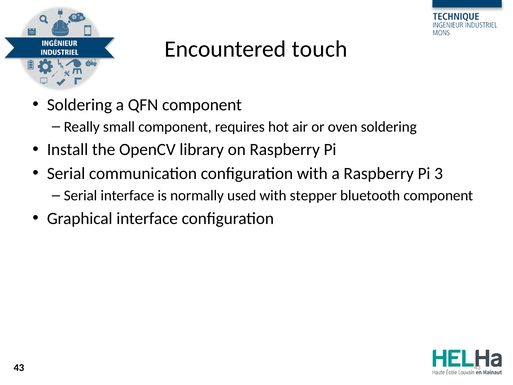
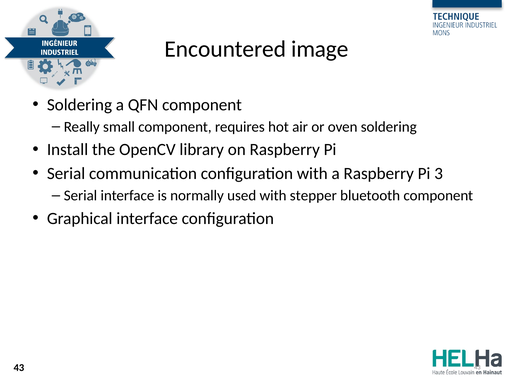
touch: touch -> image
